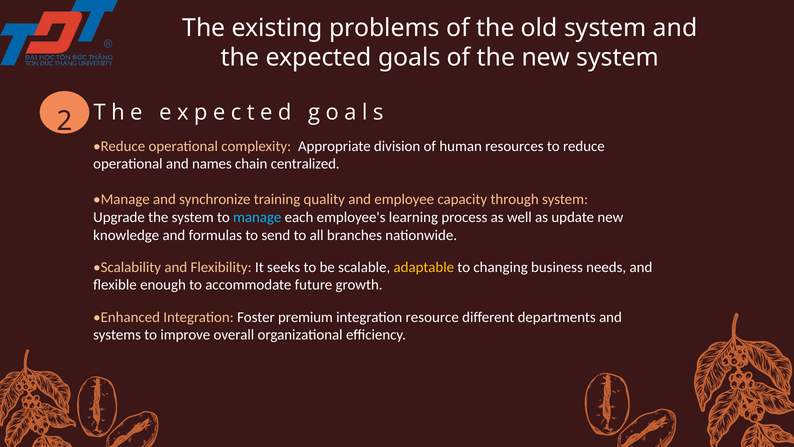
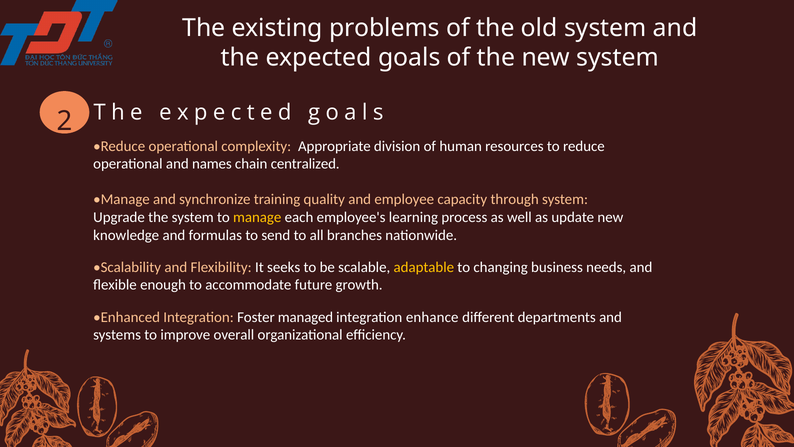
manage at (257, 217) colour: light blue -> yellow
premium: premium -> managed
resource: resource -> enhance
